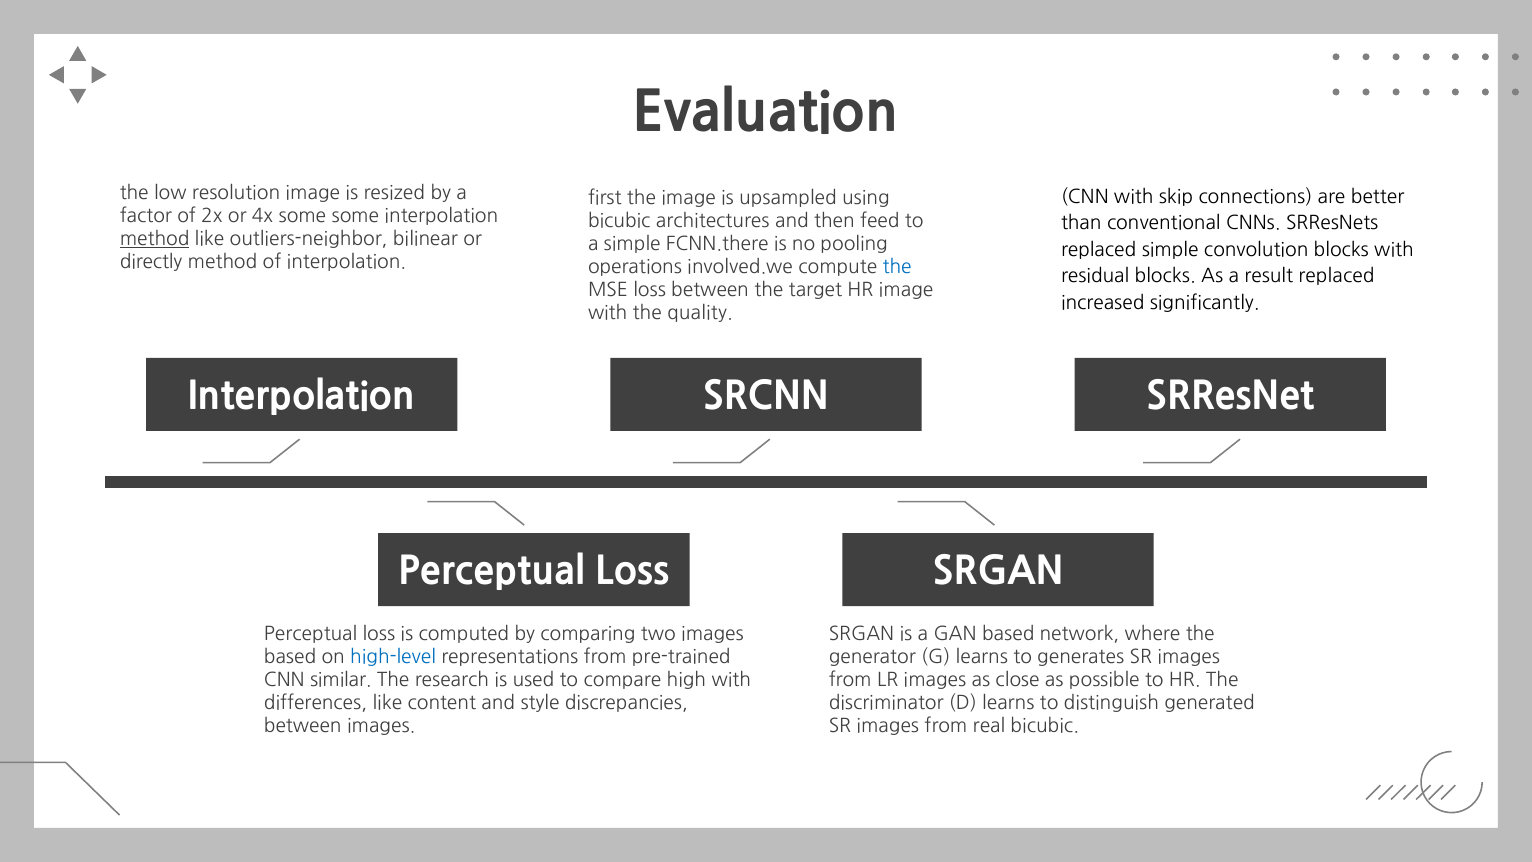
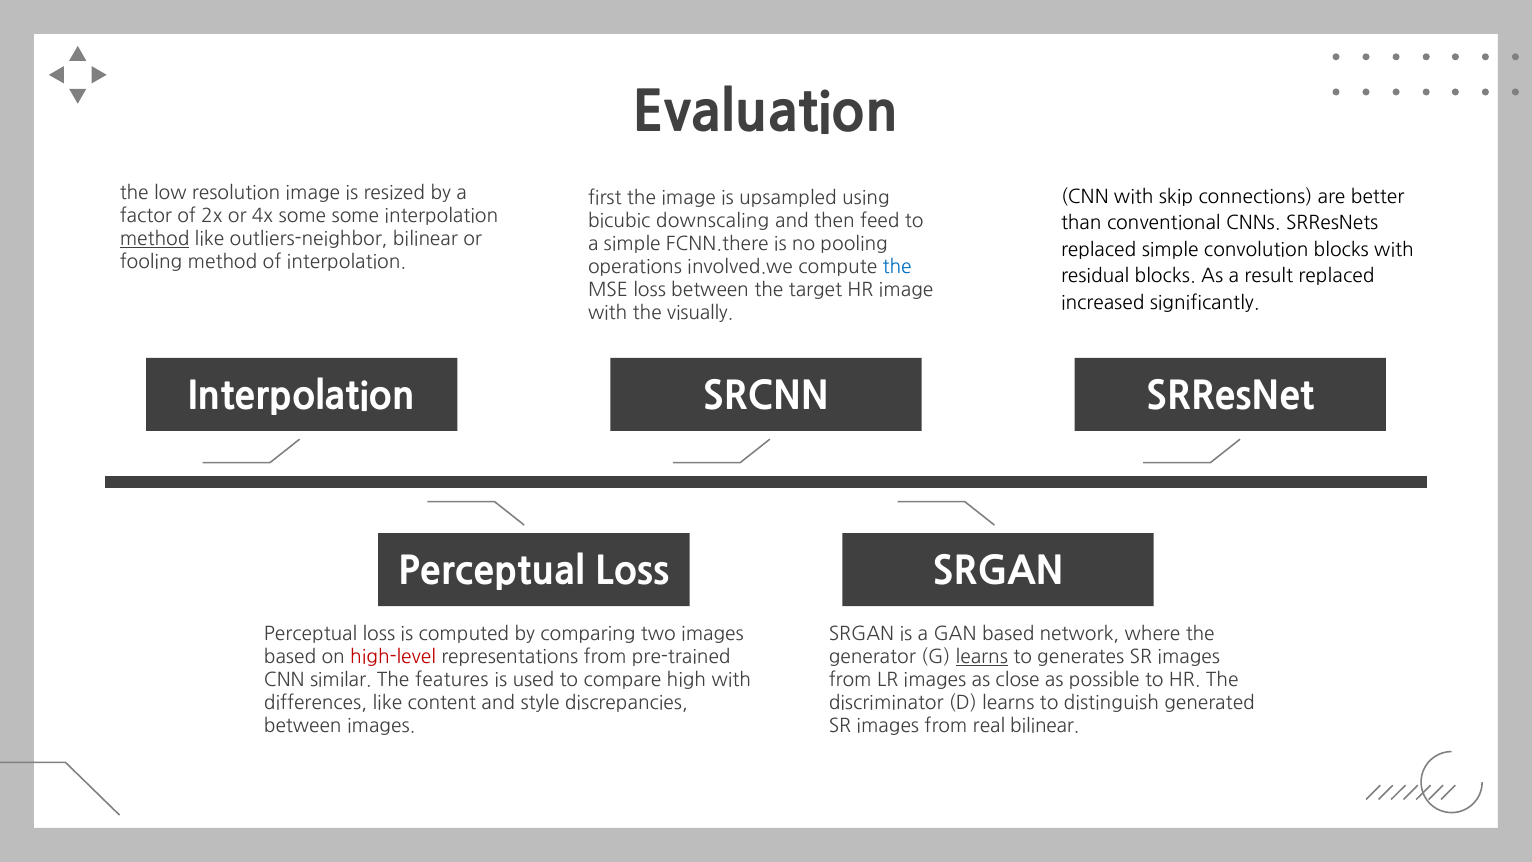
architectures: architectures -> downscaling
directly: directly -> fooling
quality: quality -> visually
high-level colour: blue -> red
learns at (982, 657) underline: none -> present
research: research -> features
real bicubic: bicubic -> bilinear
